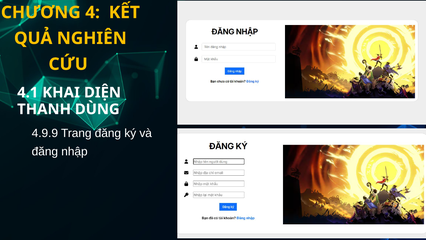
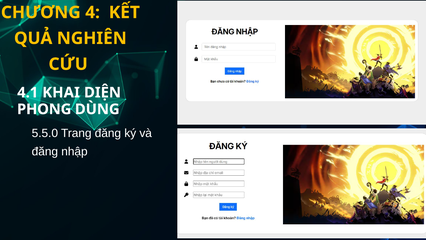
THANH: THANH -> PHONG
4.9.9: 4.9.9 -> 5.5.0
